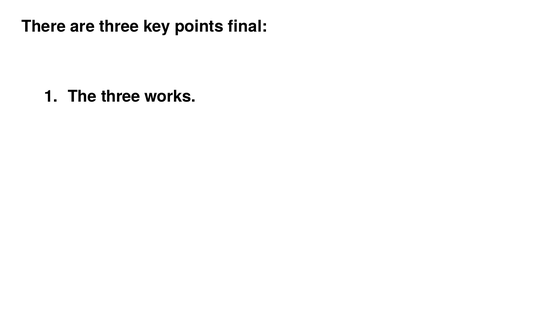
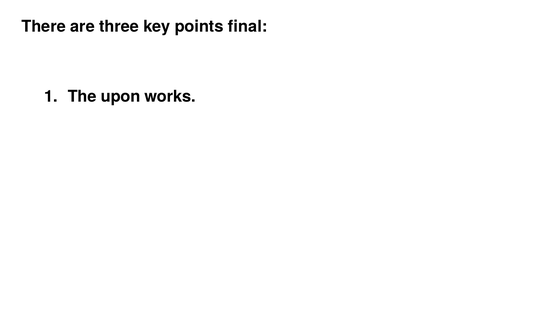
The three: three -> upon
